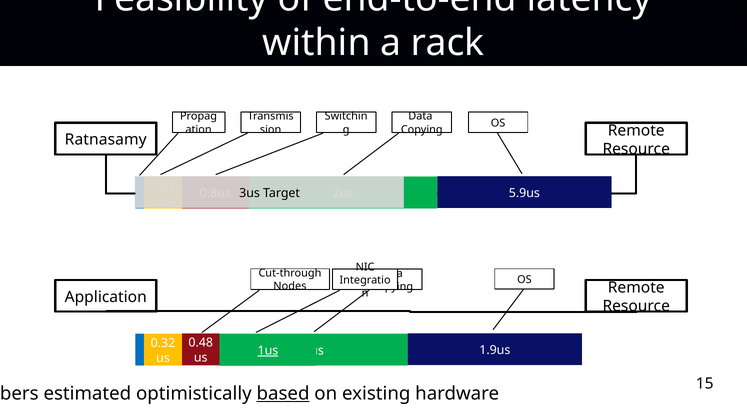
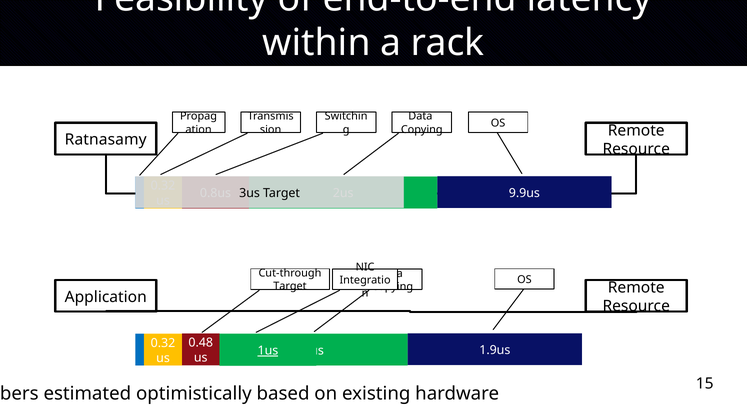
5.9us: 5.9us -> 9.9us
Nodes at (290, 287): Nodes -> Target
based underline: present -> none
